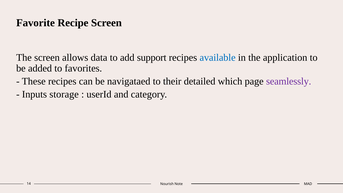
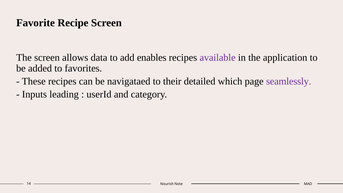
support: support -> enables
available colour: blue -> purple
storage: storage -> leading
